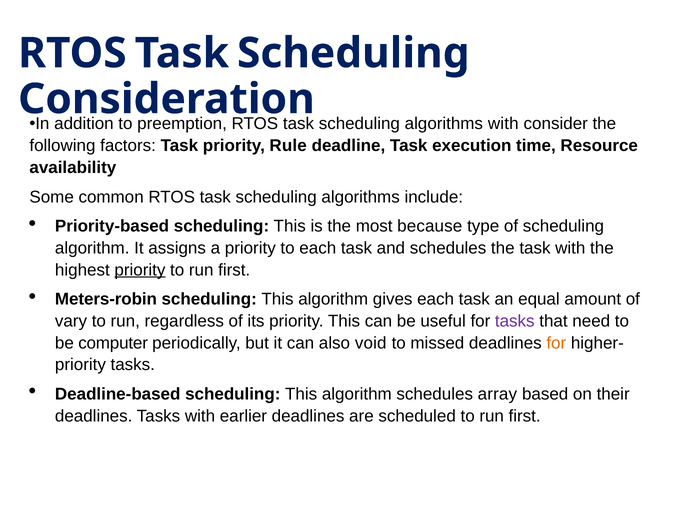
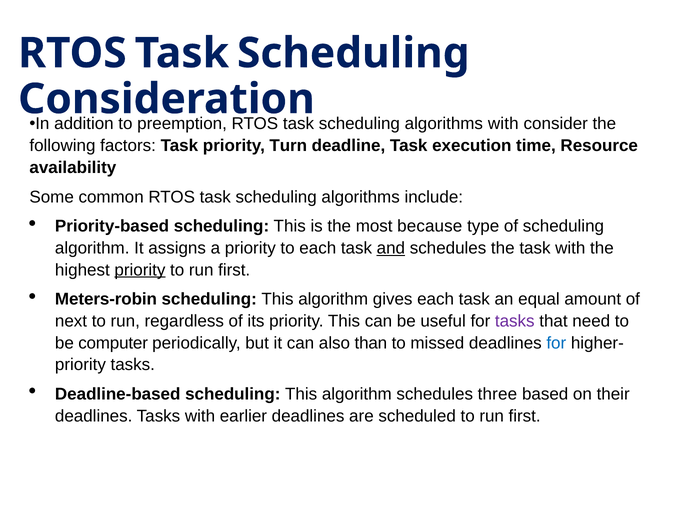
Rule: Rule -> Turn
and underline: none -> present
vary: vary -> next
void: void -> than
for at (556, 343) colour: orange -> blue
array: array -> three
